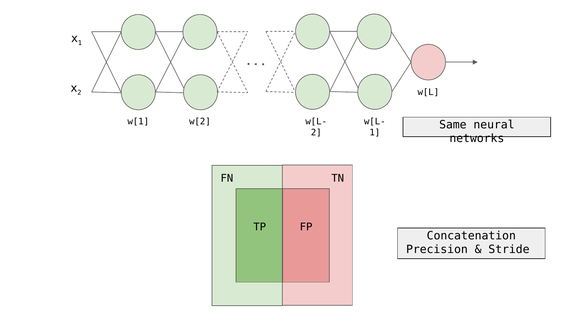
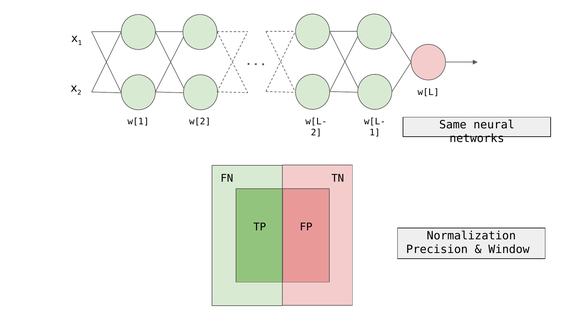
Concatenation: Concatenation -> Normalization
Stride: Stride -> Window
